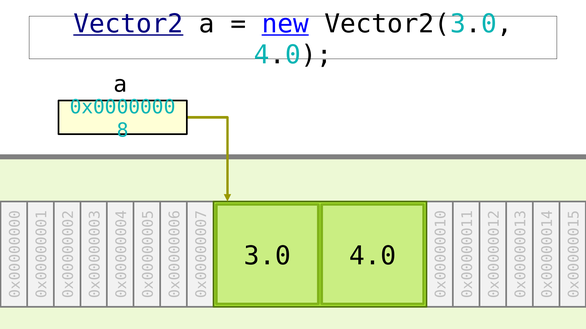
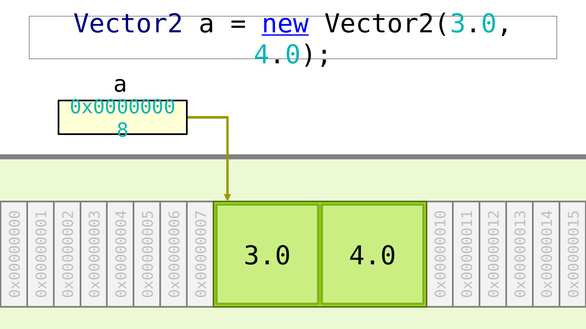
Vector2 underline: present -> none
